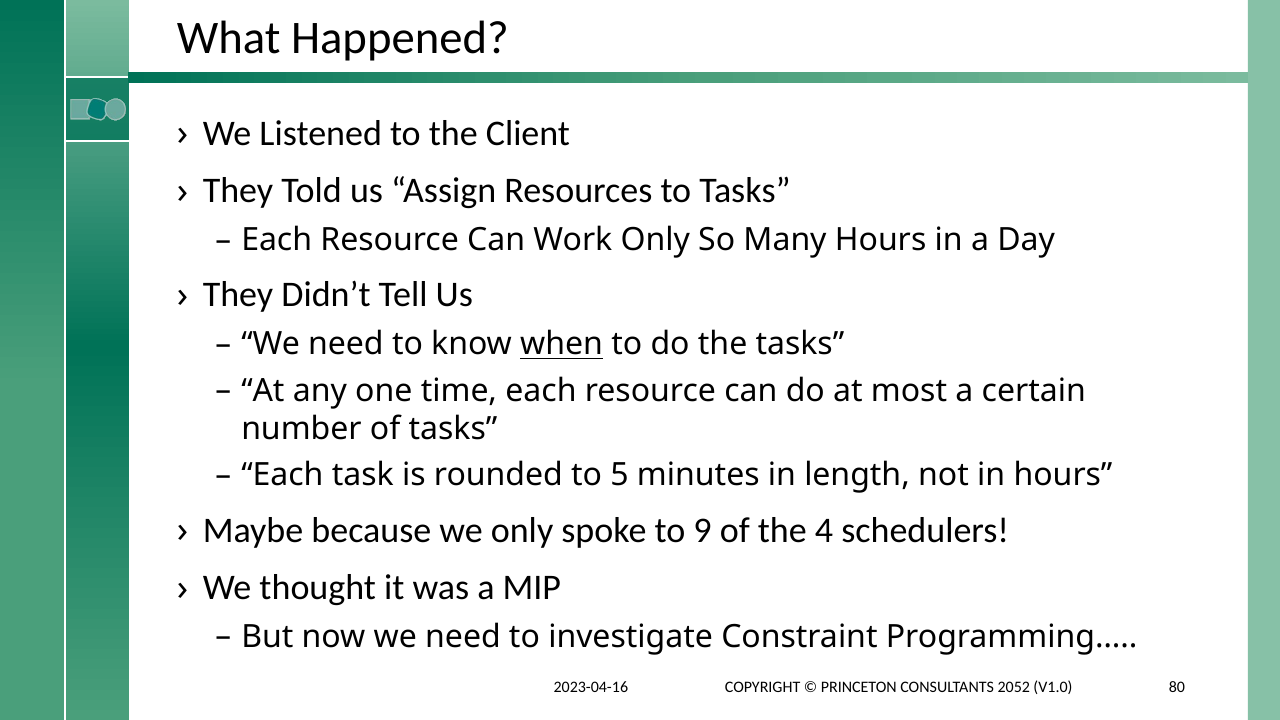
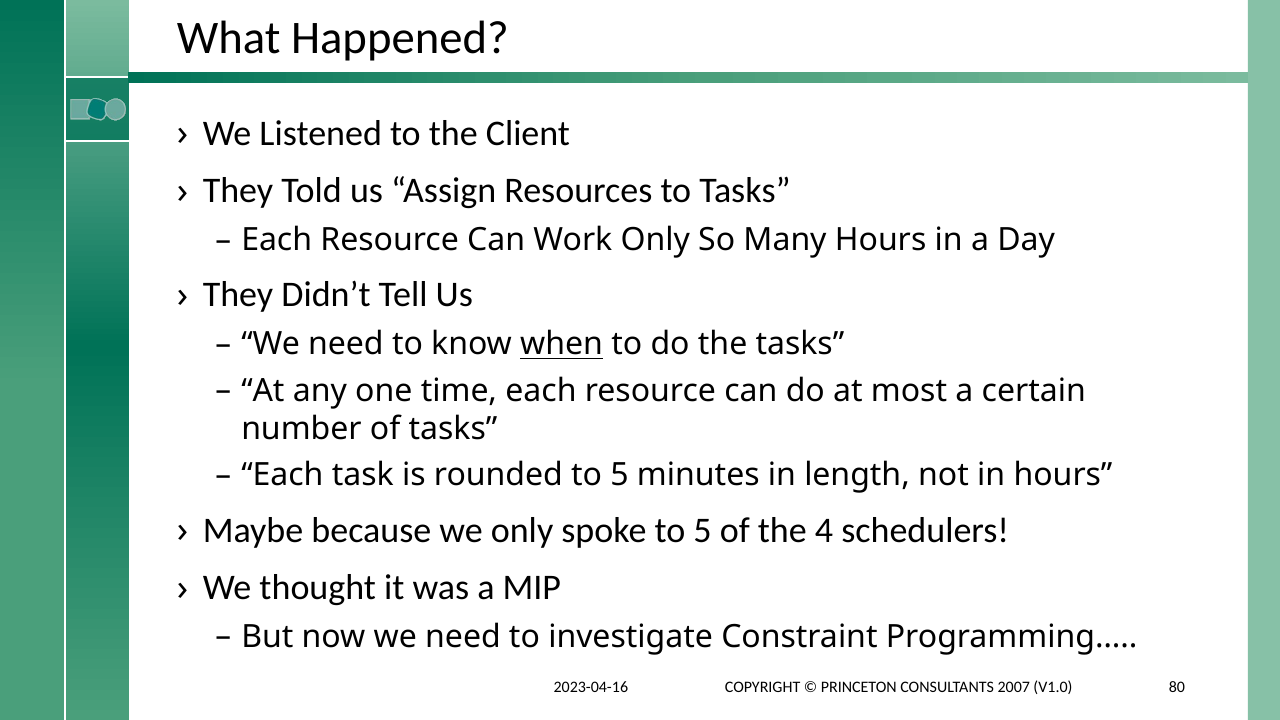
spoke to 9: 9 -> 5
2052: 2052 -> 2007
